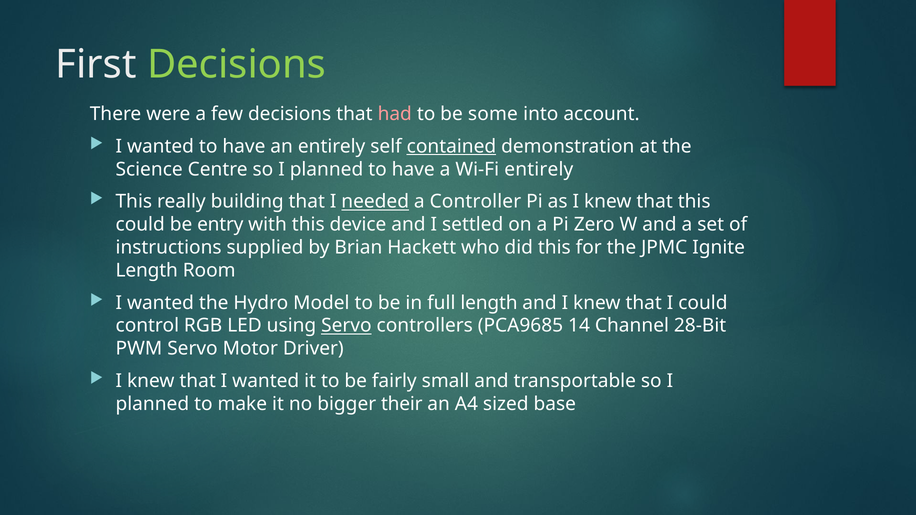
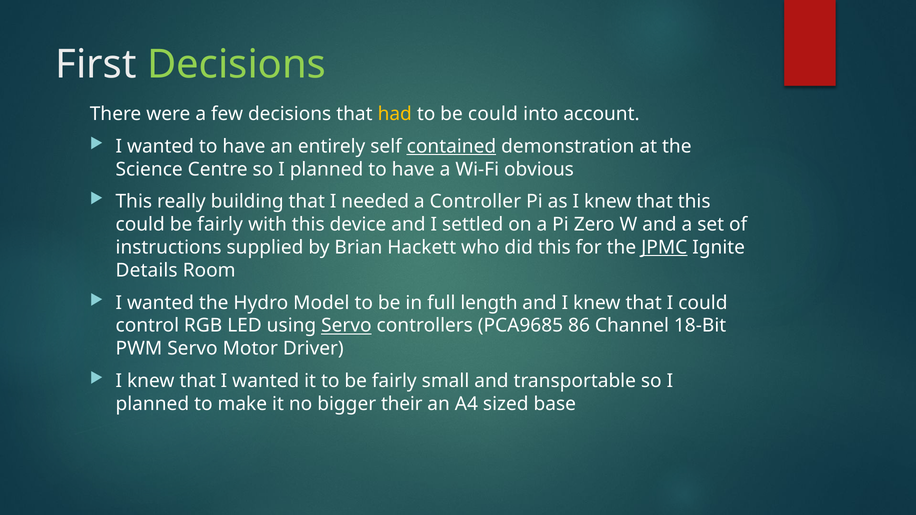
had colour: pink -> yellow
be some: some -> could
Wi-Fi entirely: entirely -> obvious
needed underline: present -> none
could be entry: entry -> fairly
JPMC underline: none -> present
Length at (147, 270): Length -> Details
14: 14 -> 86
28-Bit: 28-Bit -> 18-Bit
